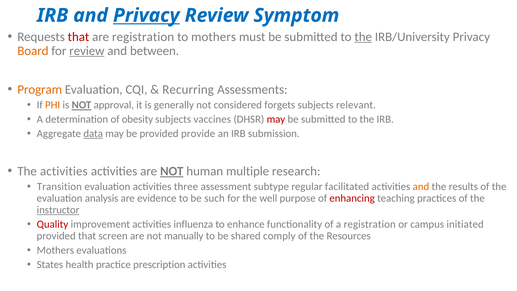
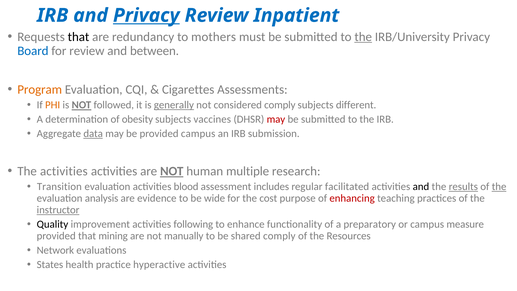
Symptom: Symptom -> Inpatient
that at (79, 37) colour: red -> black
are registration: registration -> redundancy
Board colour: orange -> blue
review at (87, 51) underline: present -> none
Recurring: Recurring -> Cigarettes
approval: approval -> followed
generally underline: none -> present
considered forgets: forgets -> comply
relevant: relevant -> different
provided provide: provide -> campus
three: three -> blood
subtype: subtype -> includes
and at (421, 187) colour: orange -> black
results underline: none -> present
the at (499, 187) underline: none -> present
such: such -> wide
well: well -> cost
Quality colour: red -> black
influenza: influenza -> following
a registration: registration -> preparatory
initiated: initiated -> measure
screen: screen -> mining
Mothers at (55, 250): Mothers -> Network
prescription: prescription -> hyperactive
